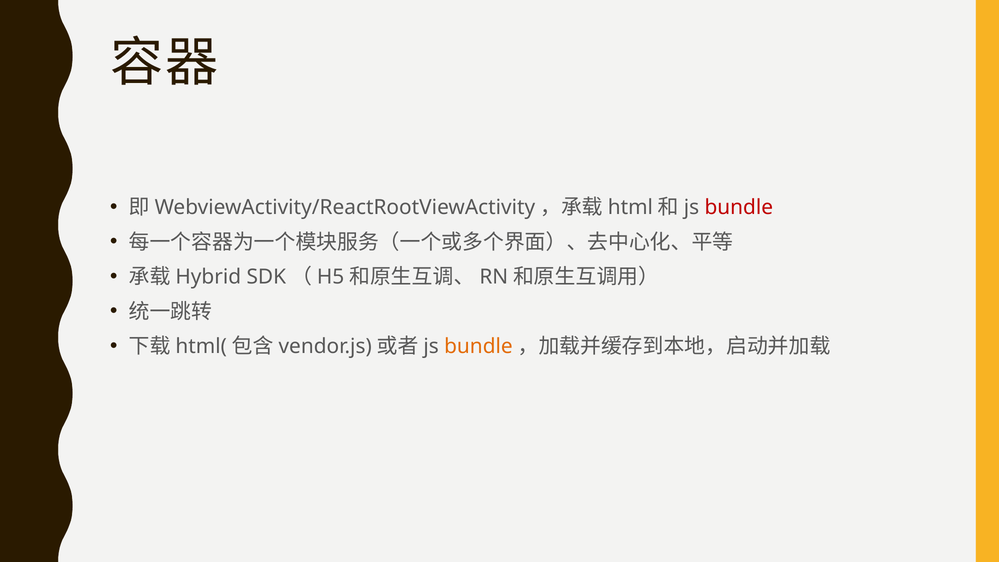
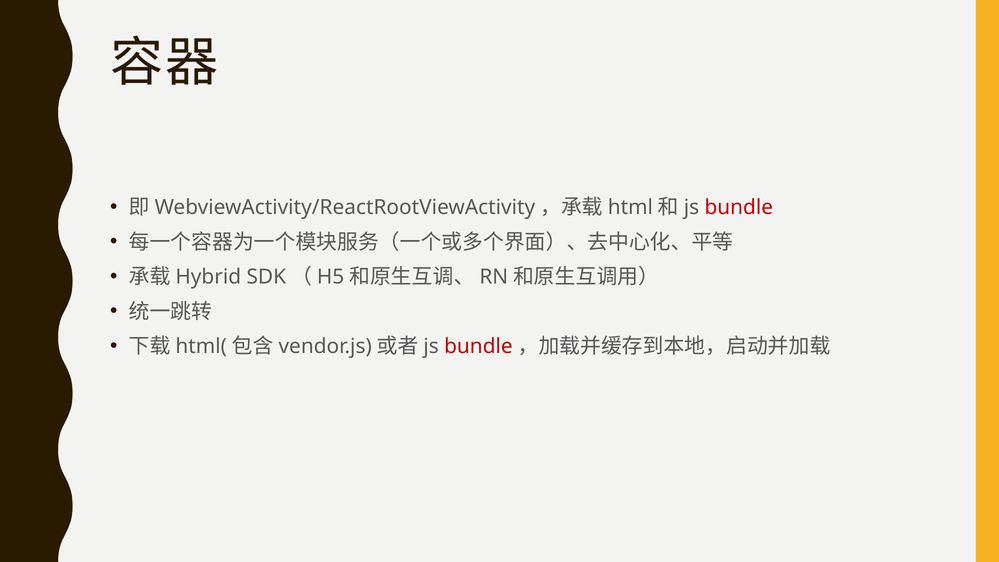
bundle at (478, 346) colour: orange -> red
